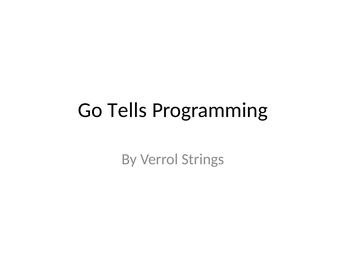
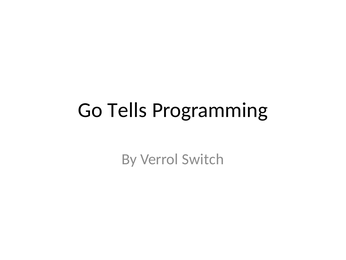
Strings: Strings -> Switch
